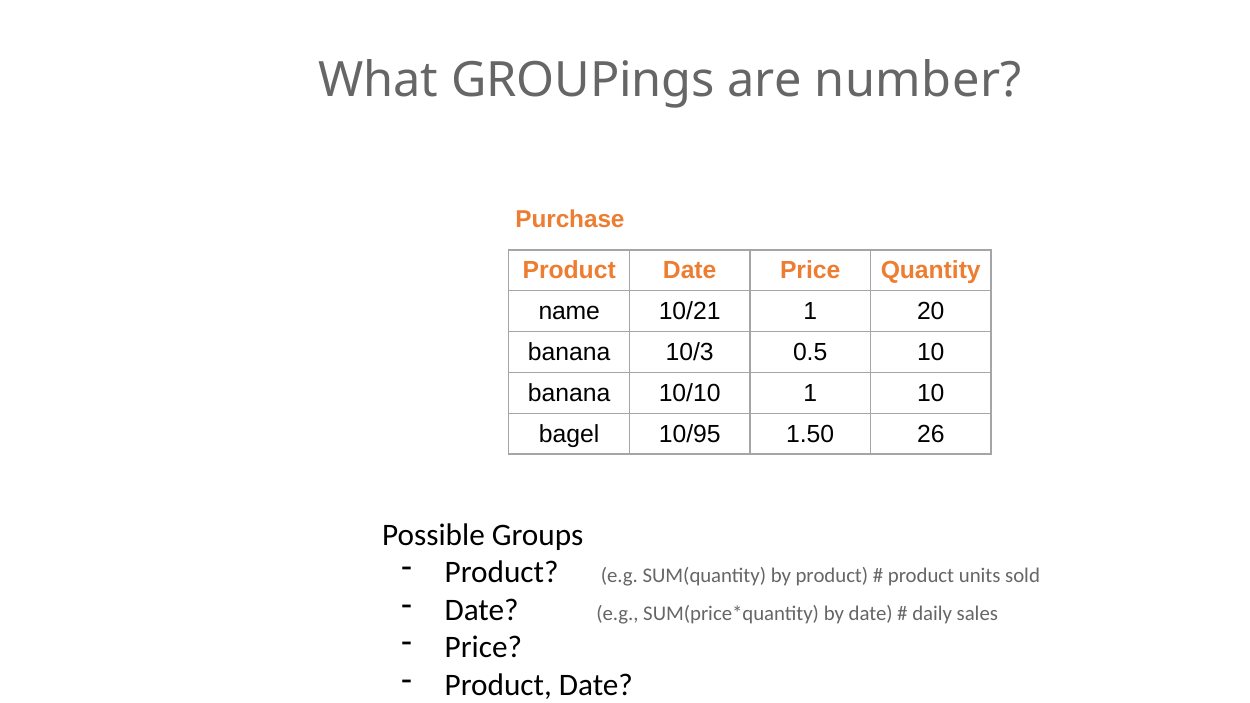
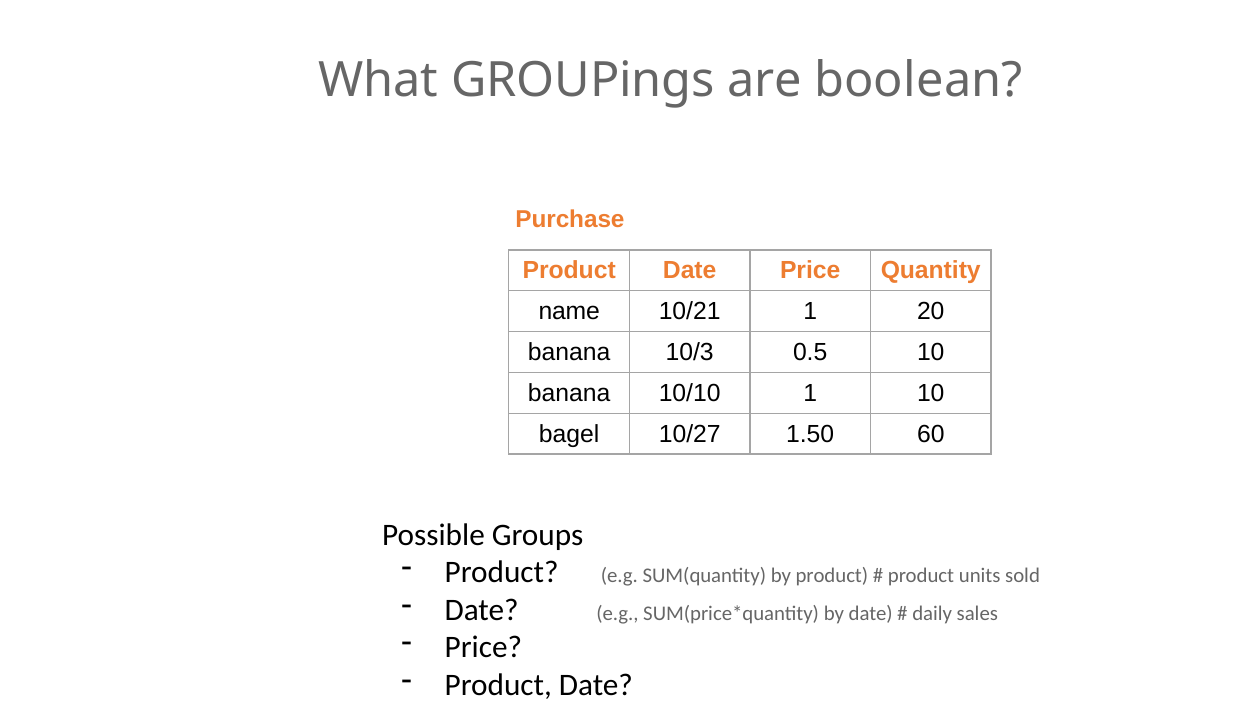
number: number -> boolean
10/95: 10/95 -> 10/27
26: 26 -> 60
